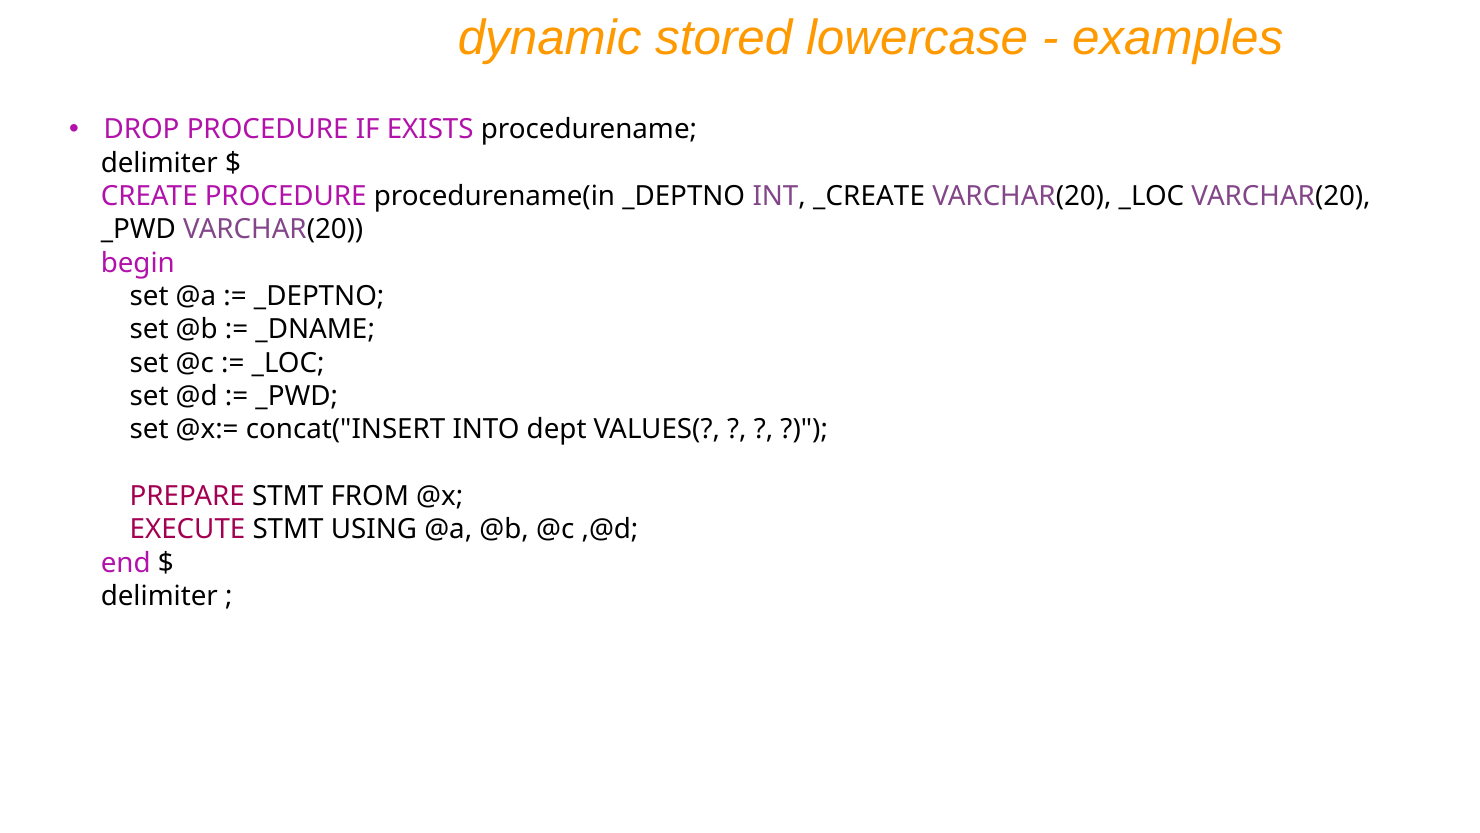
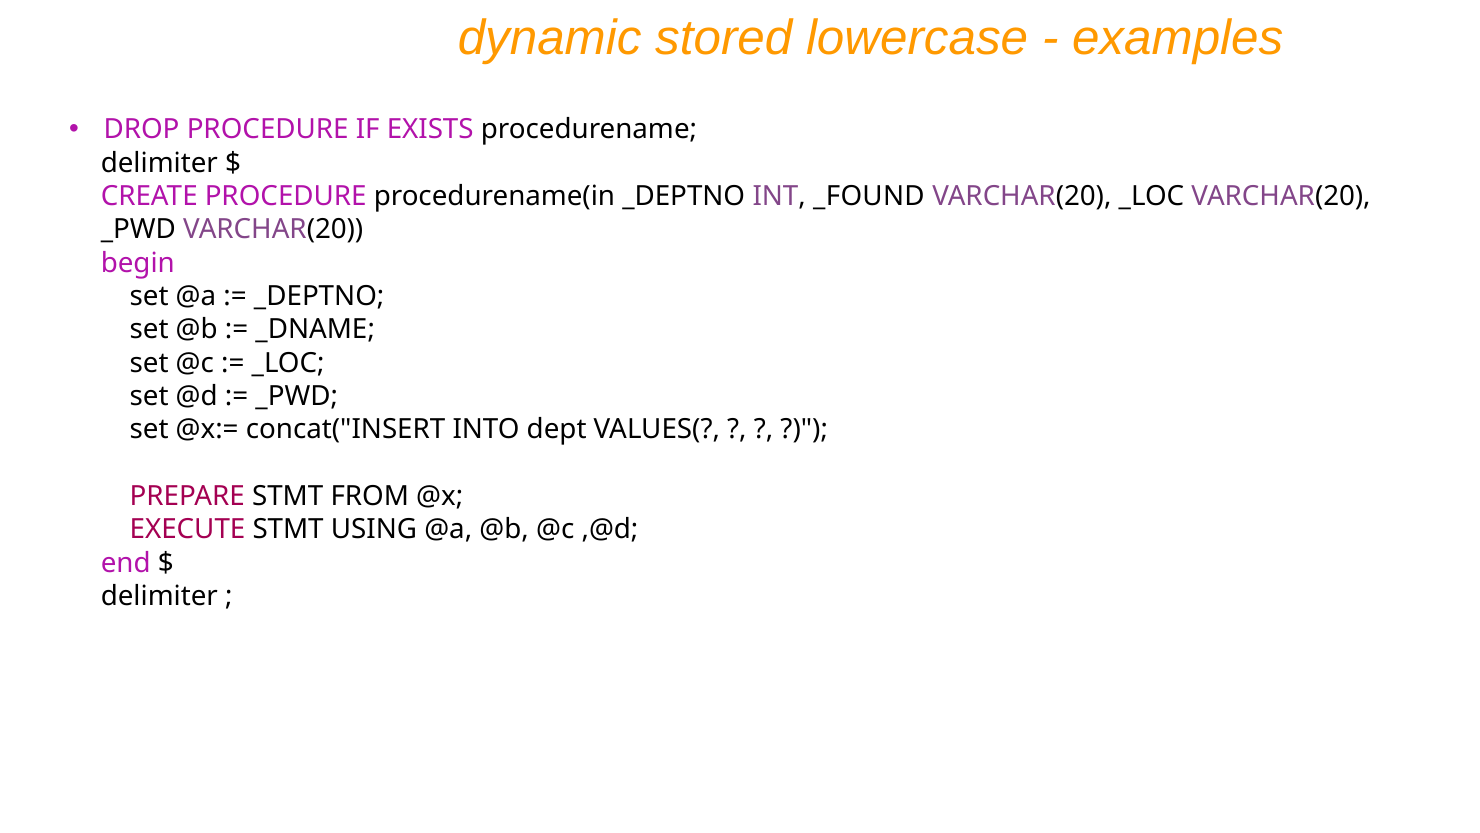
_CREATE: _CREATE -> _FOUND
